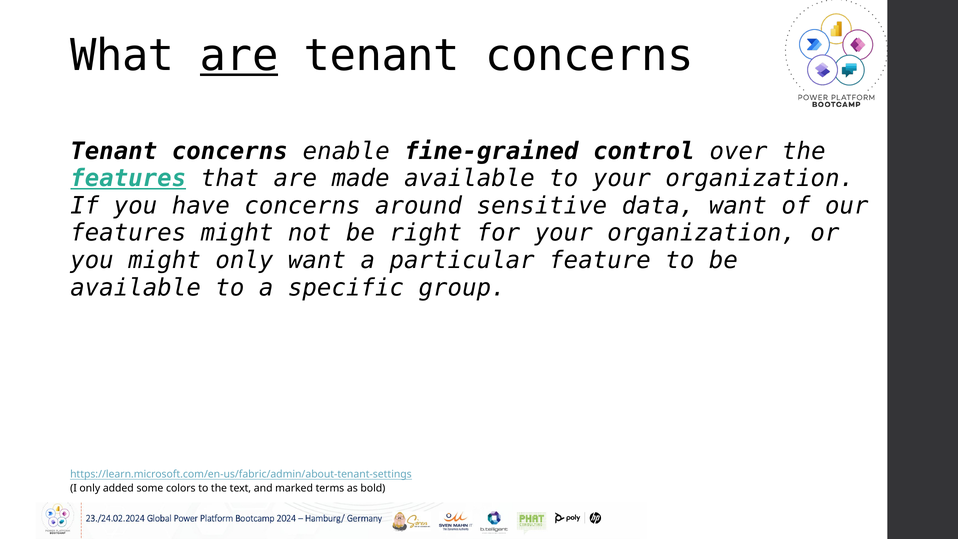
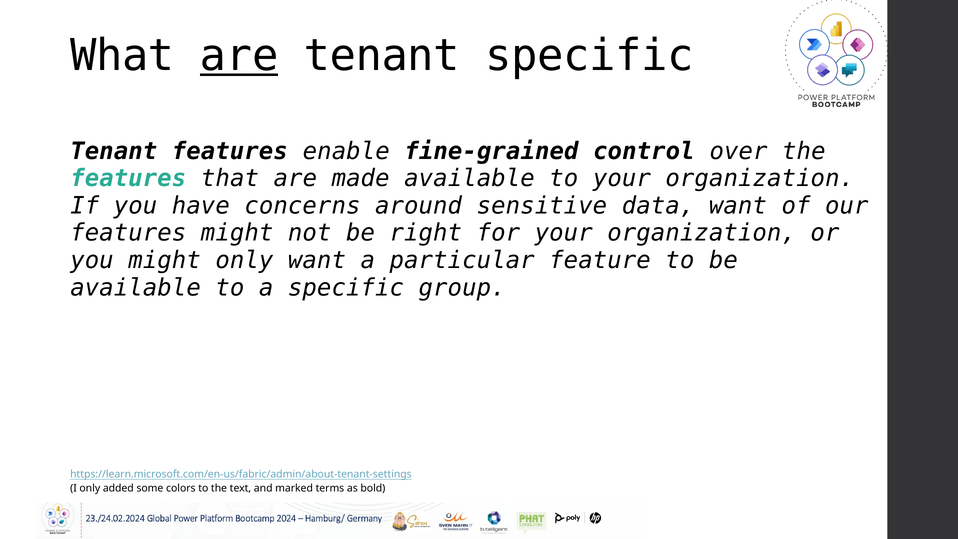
concerns at (589, 56): concerns -> specific
concerns at (230, 151): concerns -> features
features at (128, 178) underline: present -> none
